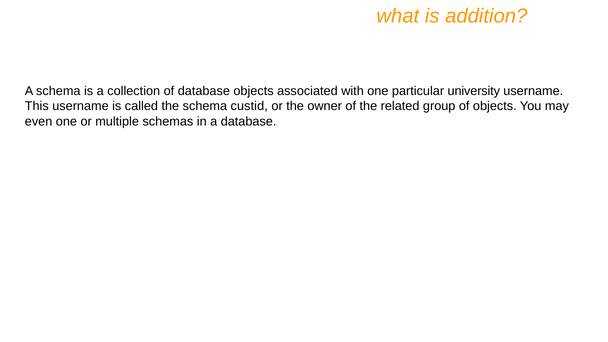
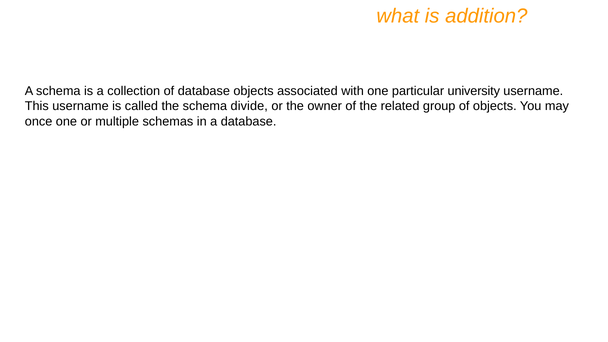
custid: custid -> divide
even: even -> once
